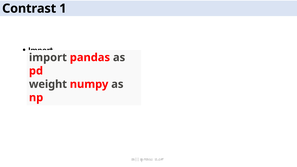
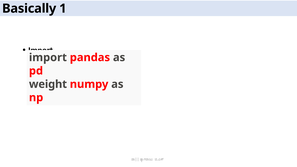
Contrast: Contrast -> Basically
